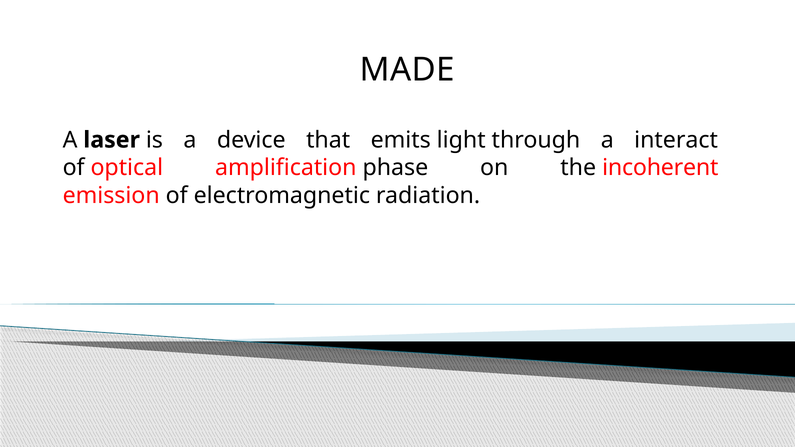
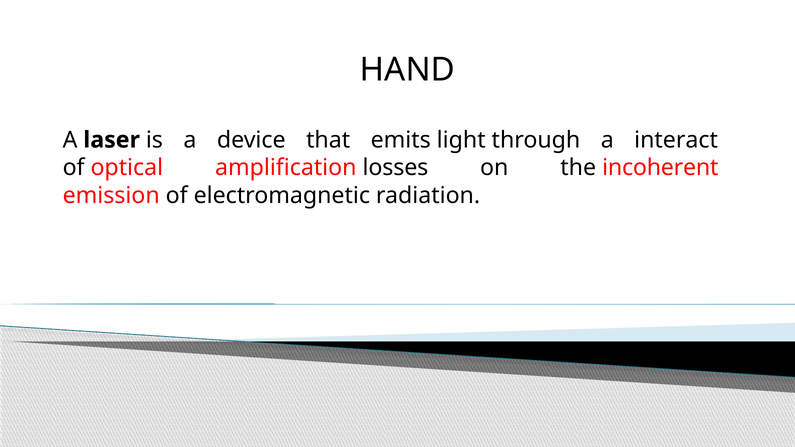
MADE: MADE -> HAND
phase: phase -> losses
